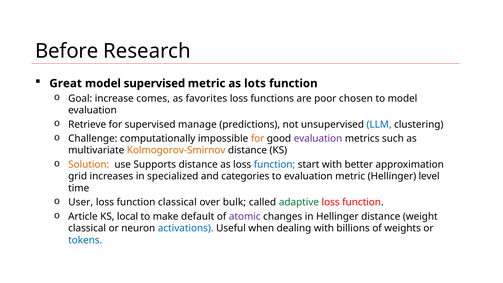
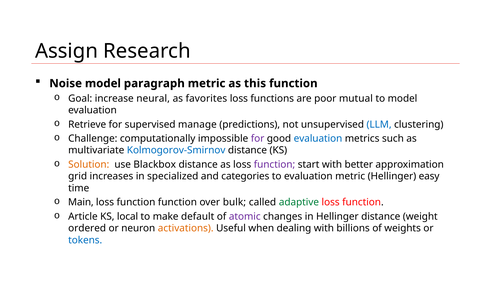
Before: Before -> Assign
Great: Great -> Noise
model supervised: supervised -> paragraph
lots: lots -> this
comes: comes -> neural
chosen: chosen -> mutual
for at (258, 139) colour: orange -> purple
evaluation at (318, 139) colour: purple -> blue
Kolmogorov-Smirnov colour: orange -> blue
Supports: Supports -> Blackbox
function at (275, 164) colour: blue -> purple
level: level -> easy
User: User -> Main
function classical: classical -> function
classical at (87, 228): classical -> ordered
activations colour: blue -> orange
